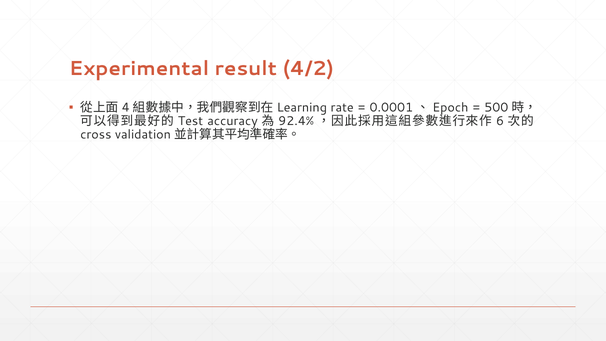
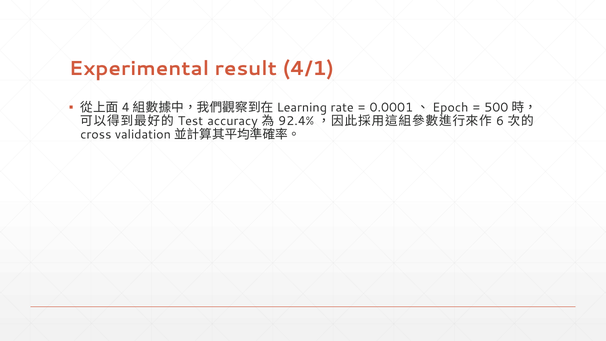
4/2: 4/2 -> 4/1
